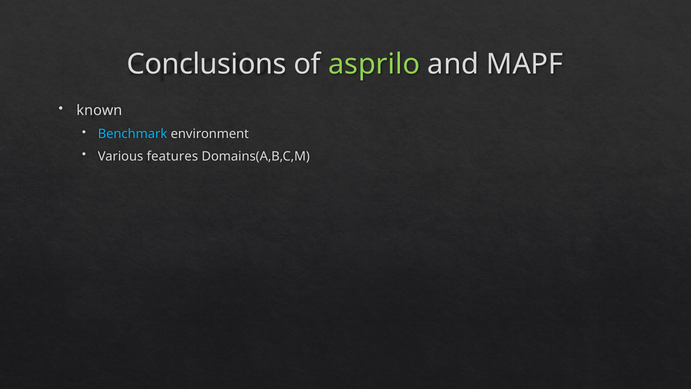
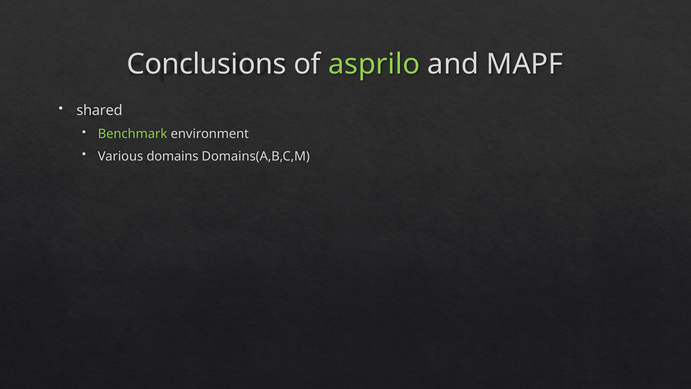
known: known -> shared
Benchmark colour: light blue -> light green
features: features -> domains
